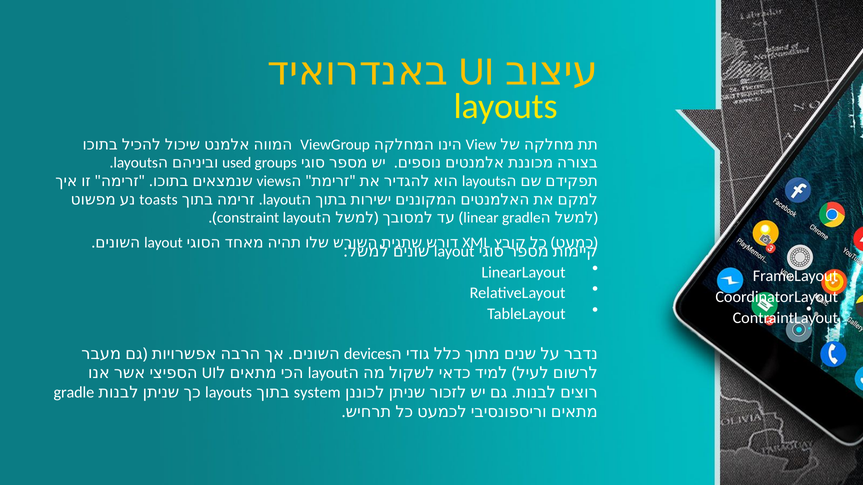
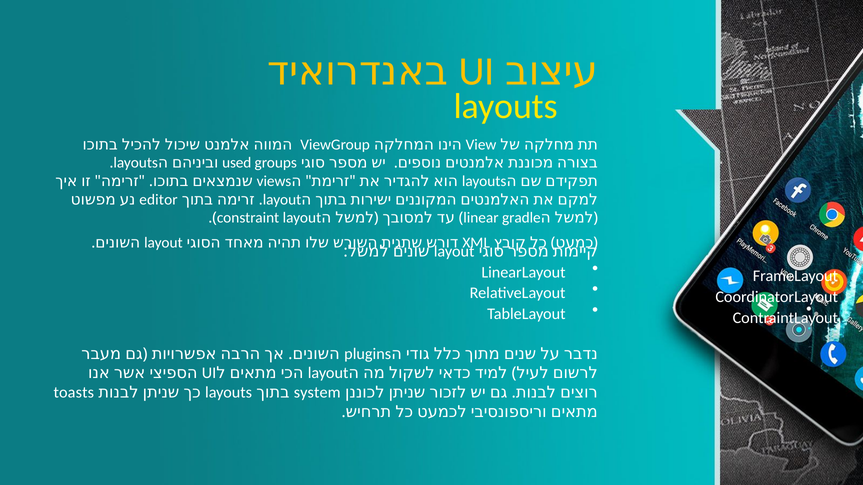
toasts: toasts -> editor
devices: devices -> plugins
gradle at (74, 393): gradle -> toasts
